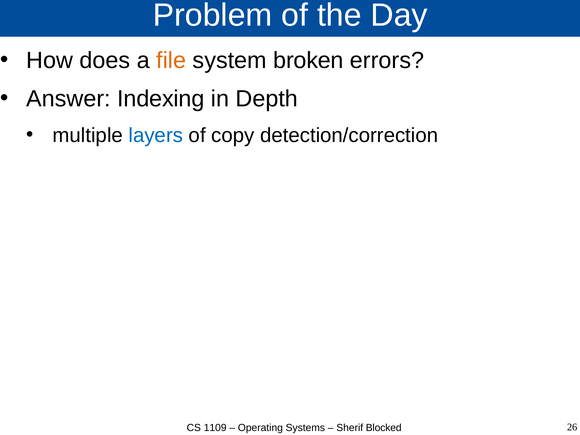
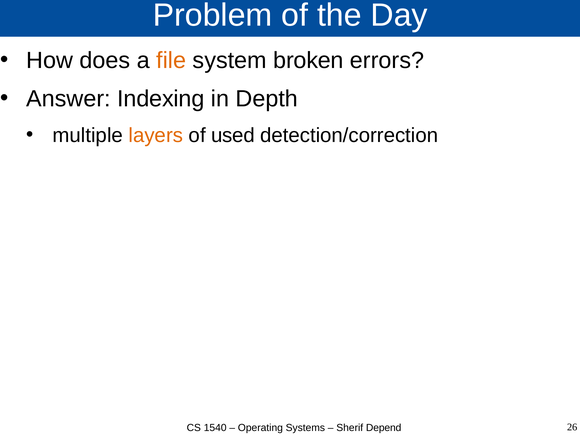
layers colour: blue -> orange
copy: copy -> used
1109: 1109 -> 1540
Blocked: Blocked -> Depend
